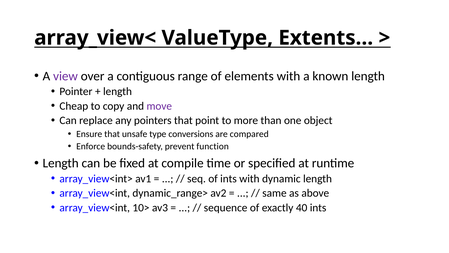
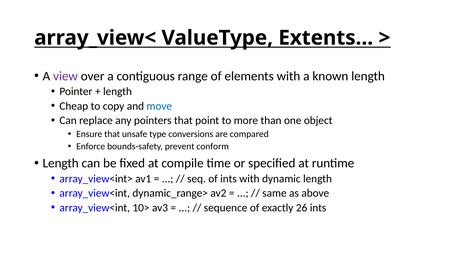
move colour: purple -> blue
function: function -> conform
40: 40 -> 26
